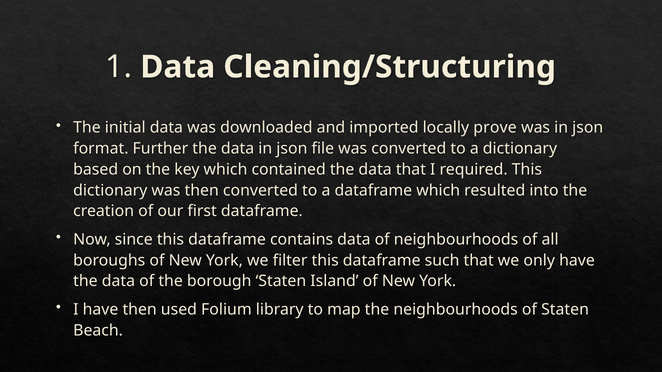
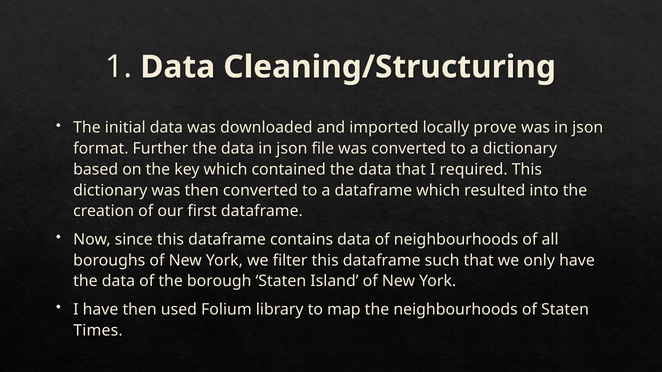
Beach: Beach -> Times
